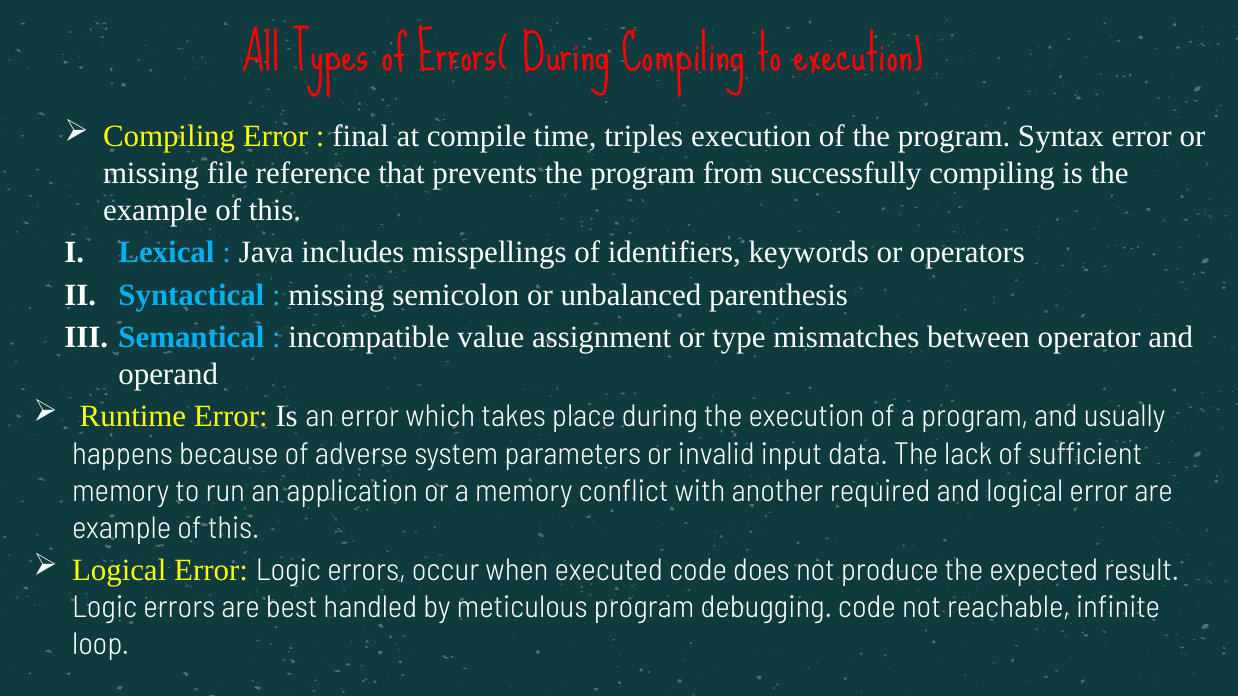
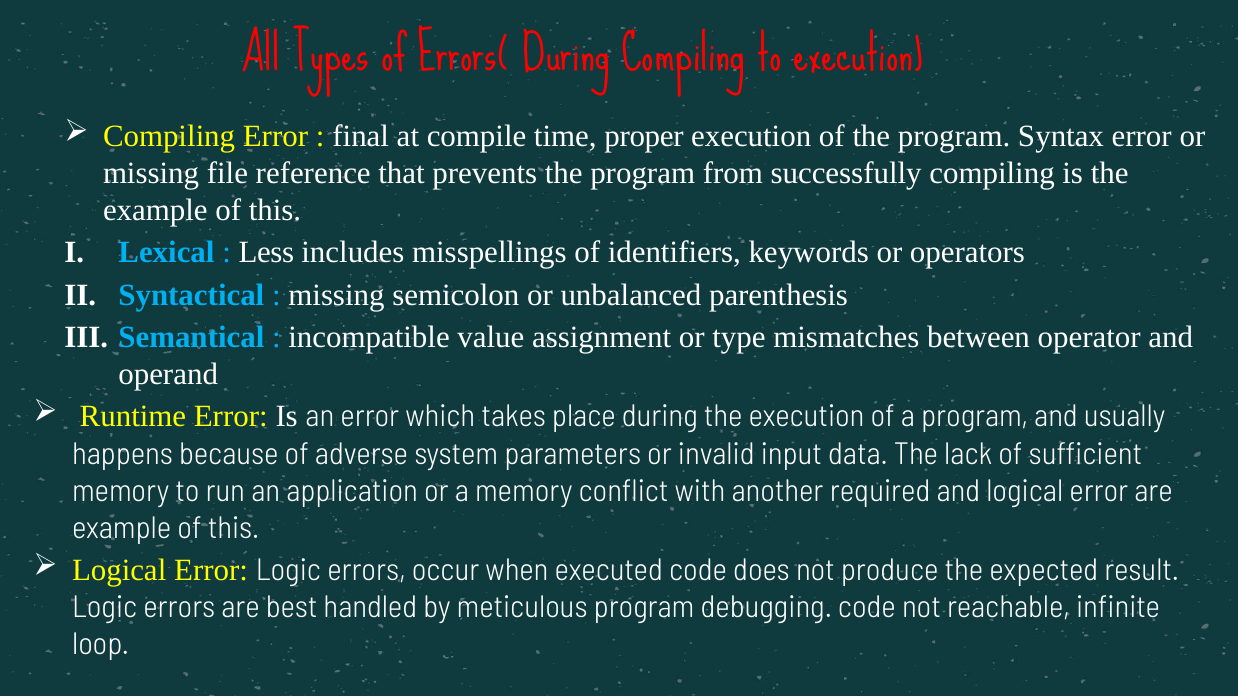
triples: triples -> proper
Java: Java -> Less
